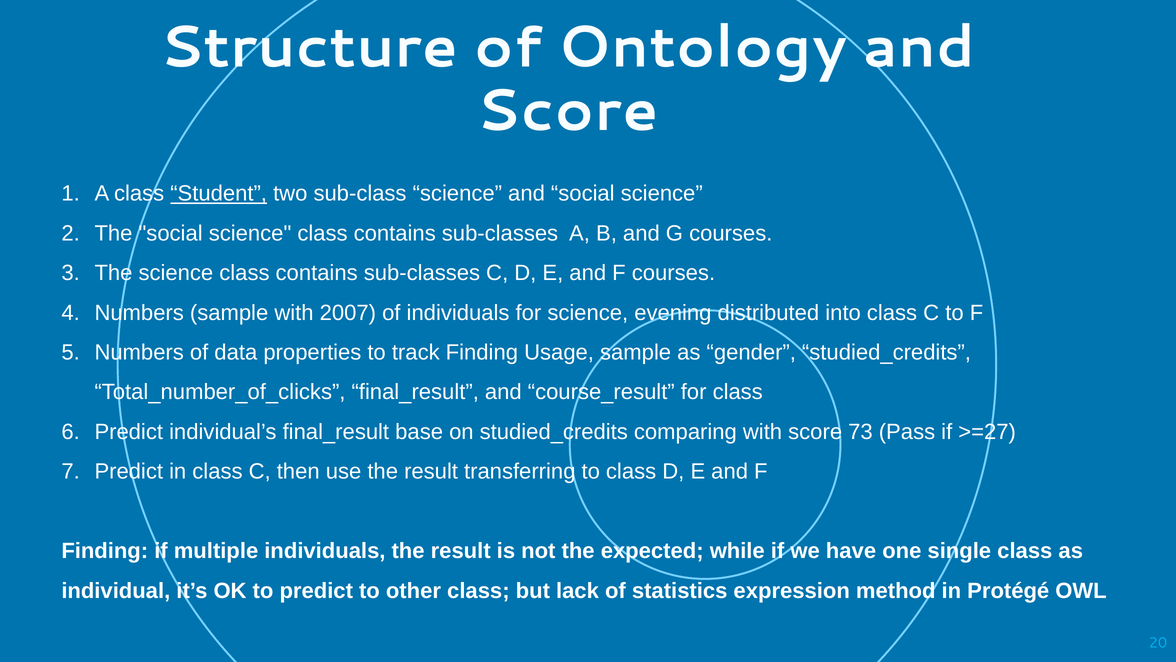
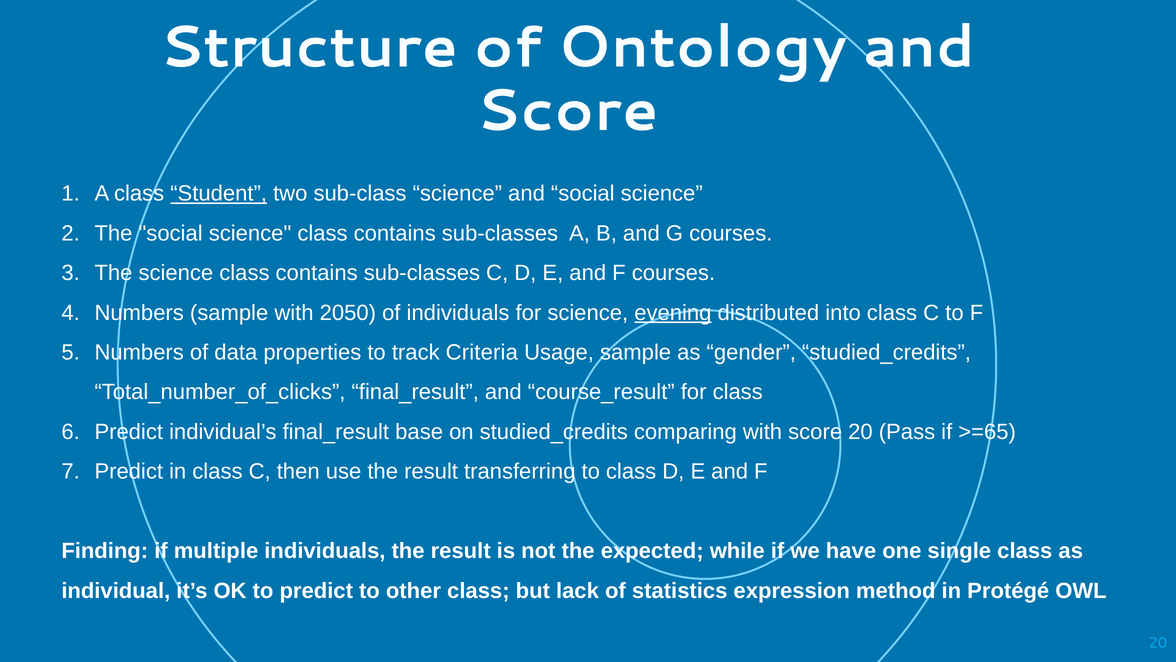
2007: 2007 -> 2050
evening underline: none -> present
track Finding: Finding -> Criteria
score 73: 73 -> 20
>=27: >=27 -> >=65
